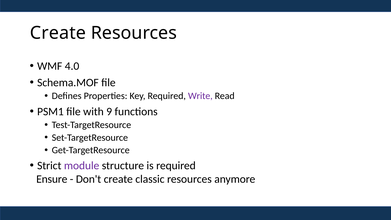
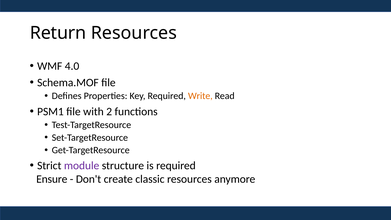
Create at (58, 33): Create -> Return
Write colour: purple -> orange
9: 9 -> 2
